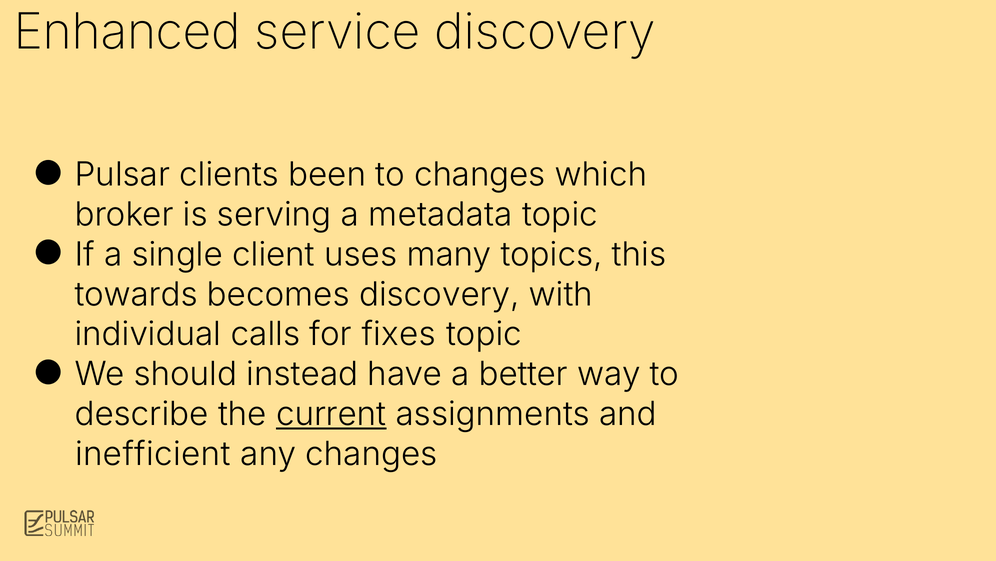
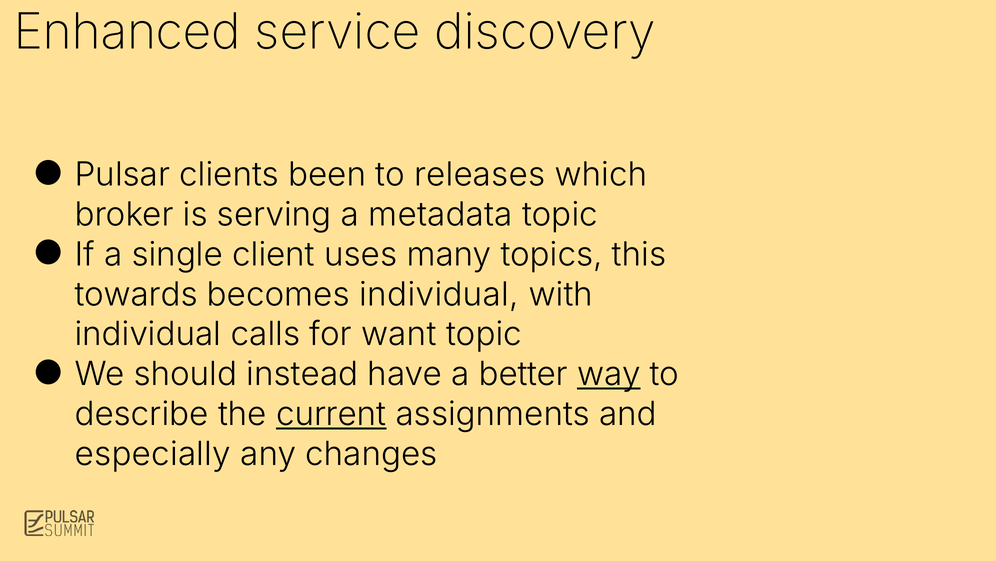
to changes: changes -> releases
becomes discovery: discovery -> individual
fixes: fixes -> want
way underline: none -> present
inefficient: inefficient -> especially
